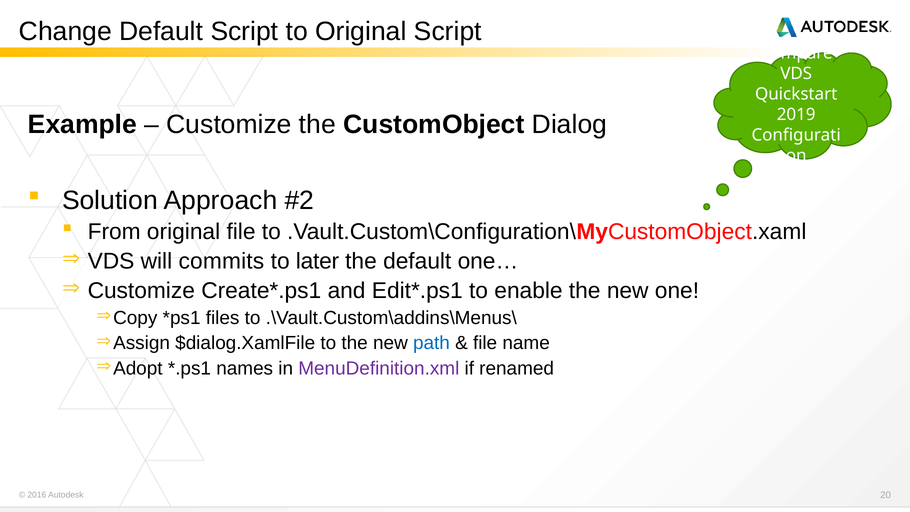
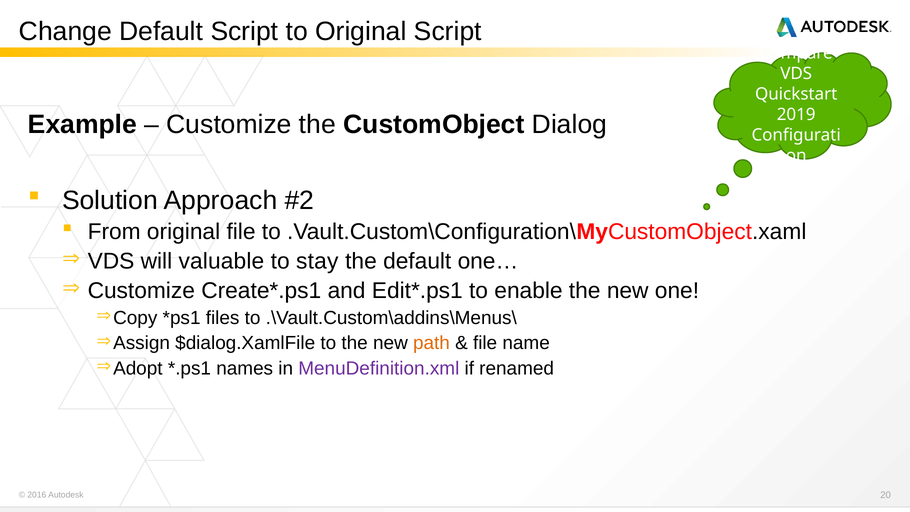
commits: commits -> valuable
later: later -> stay
path colour: blue -> orange
